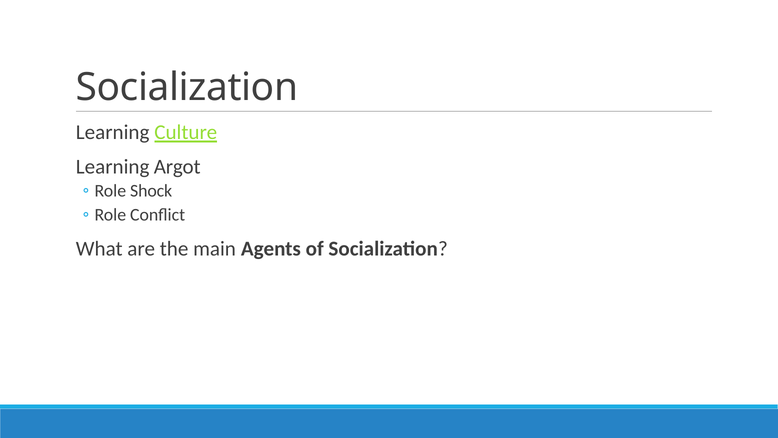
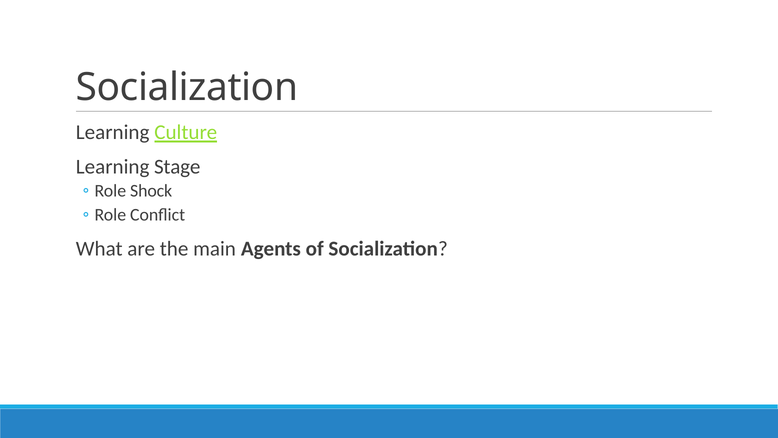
Argot: Argot -> Stage
